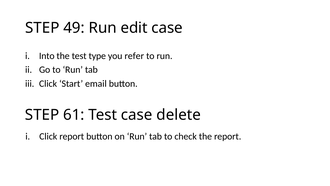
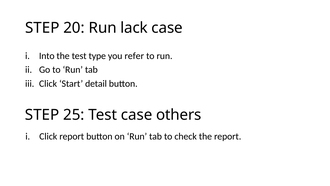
49: 49 -> 20
edit: edit -> lack
email: email -> detail
61: 61 -> 25
delete: delete -> others
